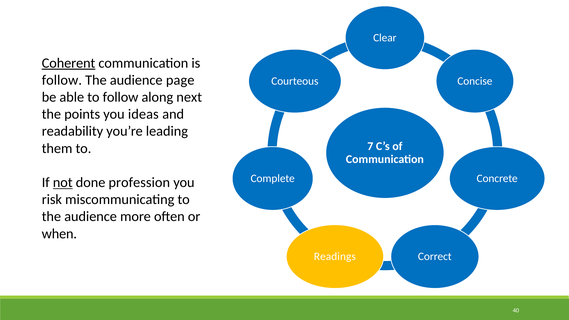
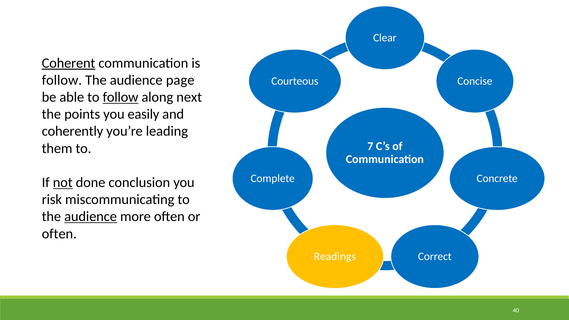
follow at (121, 97) underline: none -> present
ideas: ideas -> easily
readability: readability -> coherently
profession: profession -> conclusion
audience at (91, 217) underline: none -> present
when at (59, 234): when -> often
